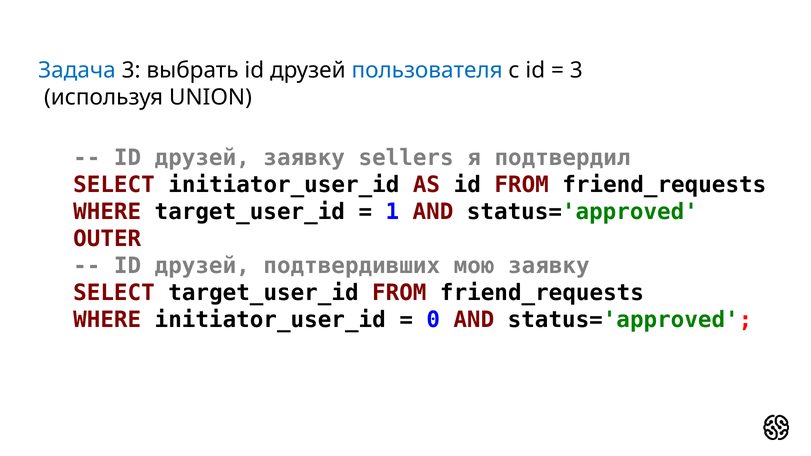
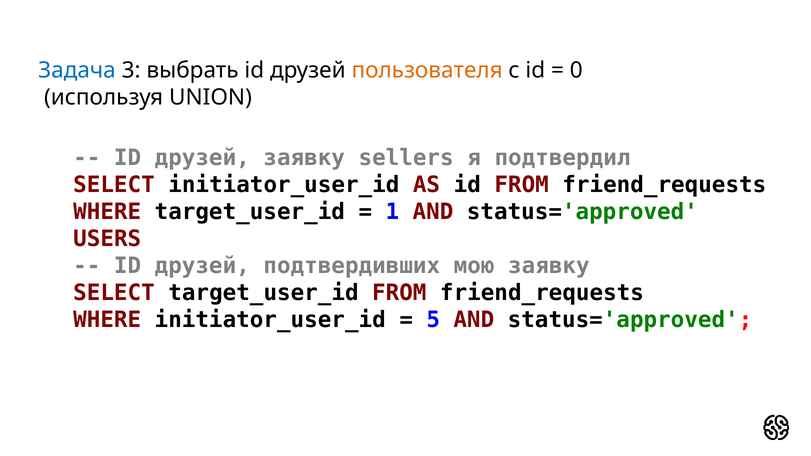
пользователя colour: blue -> orange
3 at (576, 70): 3 -> 0
OUTER: OUTER -> USERS
0: 0 -> 5
